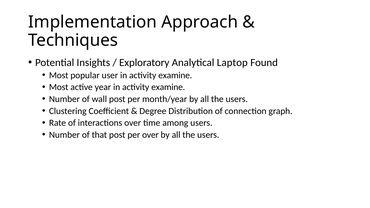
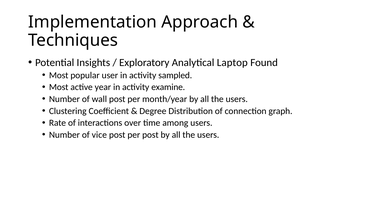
user in activity examine: examine -> sampled
that: that -> vice
per over: over -> post
